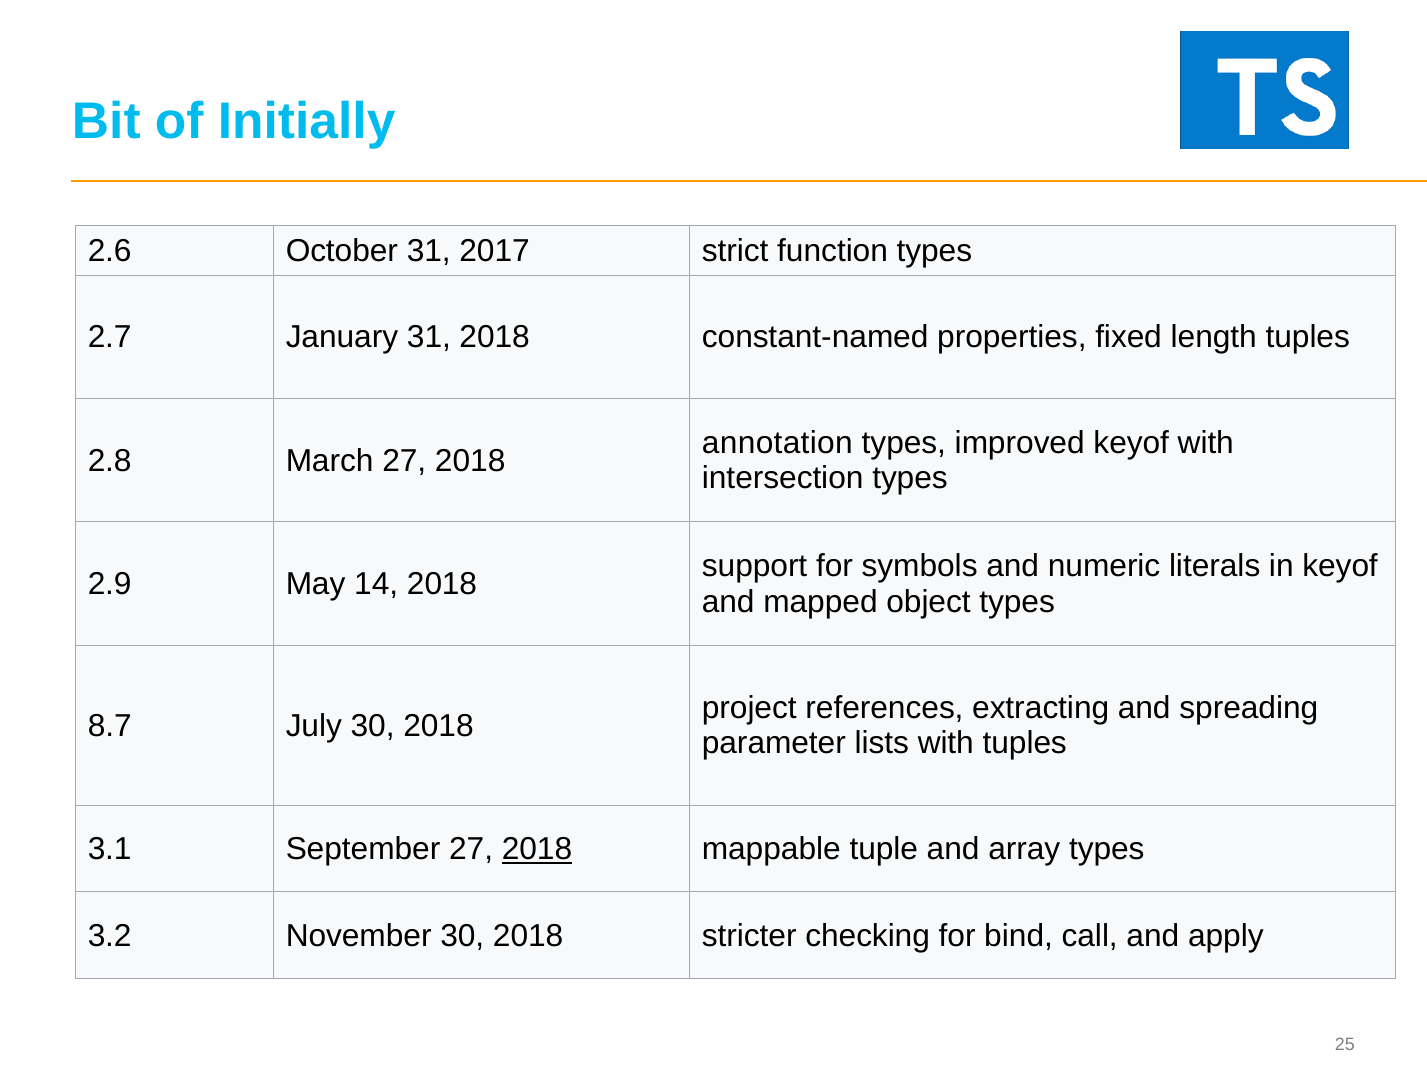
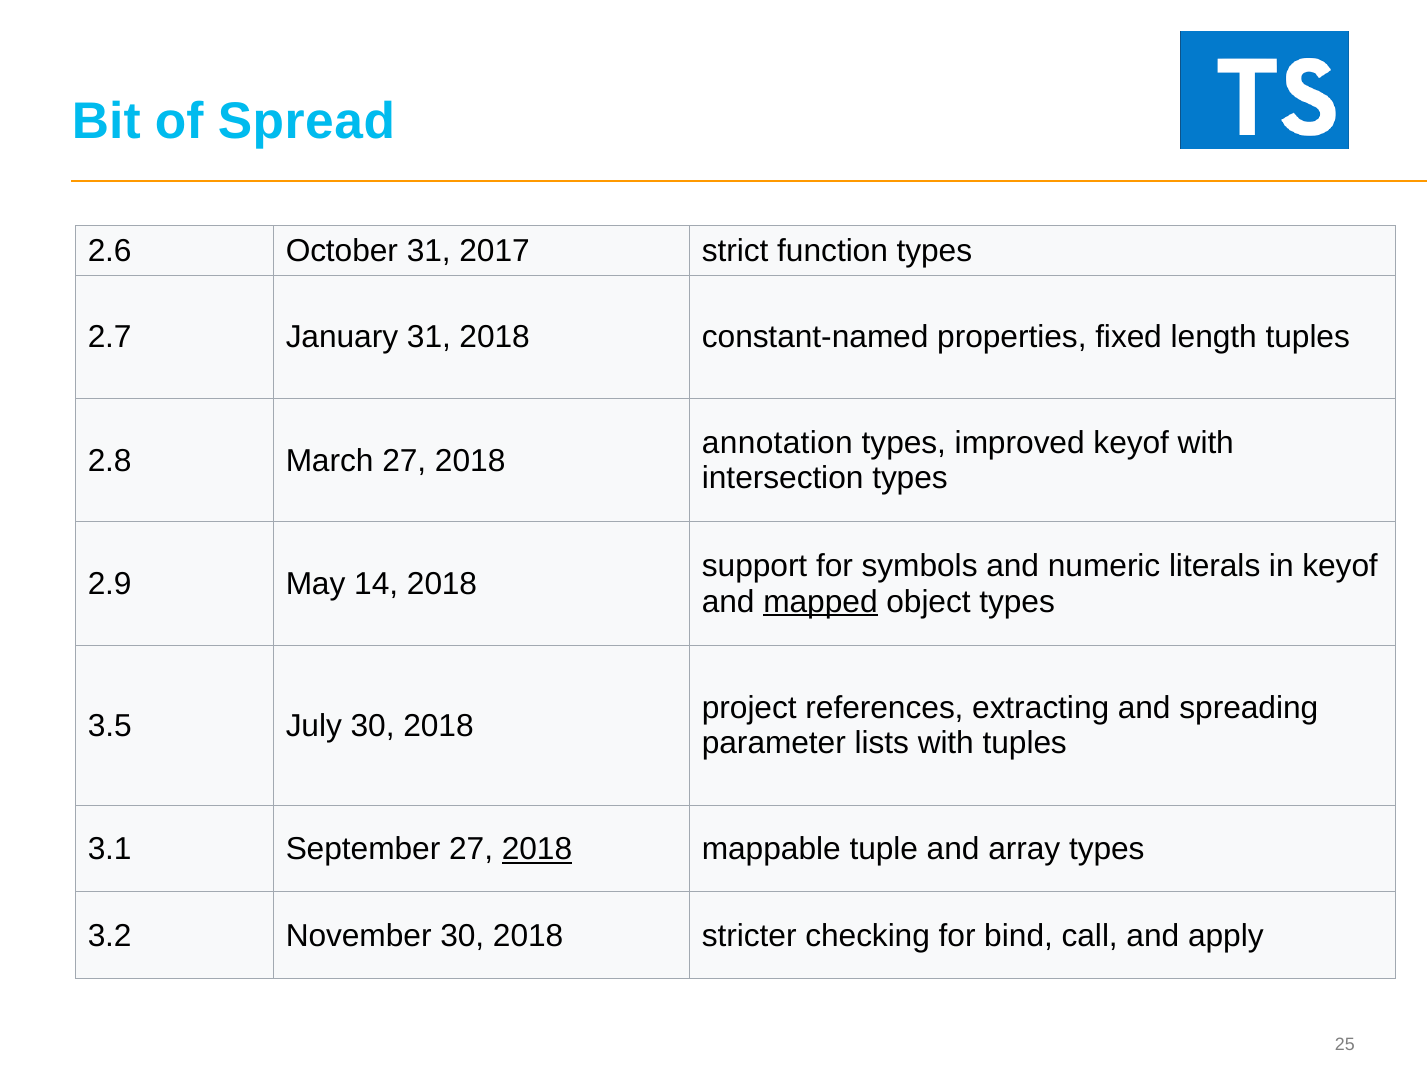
Initially: Initially -> Spread
mapped underline: none -> present
8.7: 8.7 -> 3.5
